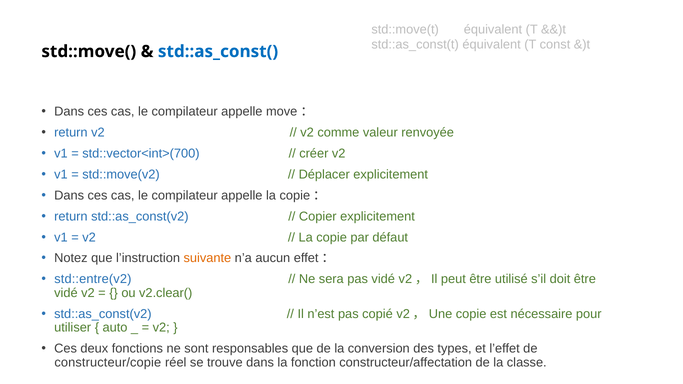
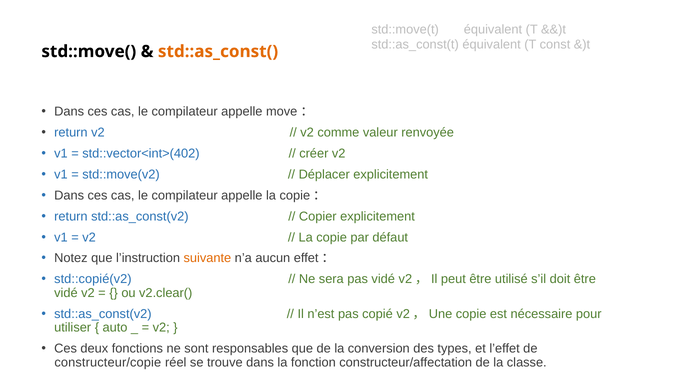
std::as_const( colour: blue -> orange
std::vector<int>(700: std::vector<int>(700 -> std::vector<int>(402
std::entre(v2: std::entre(v2 -> std::copié(v2
